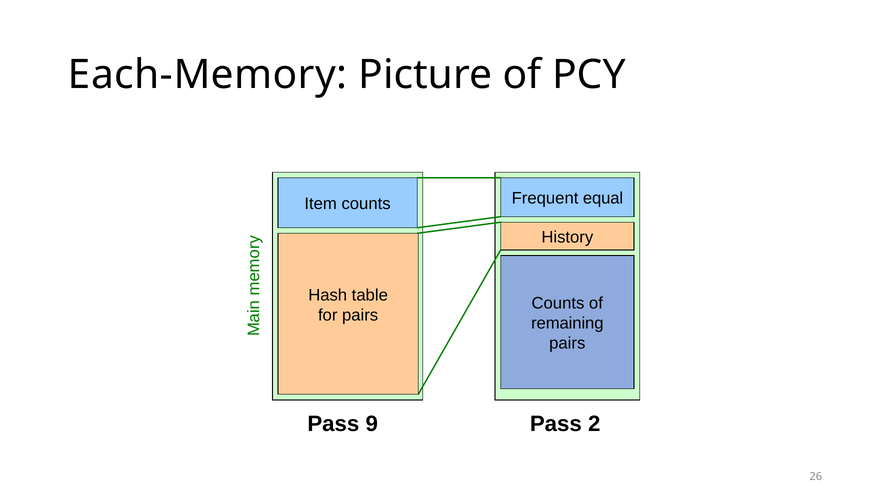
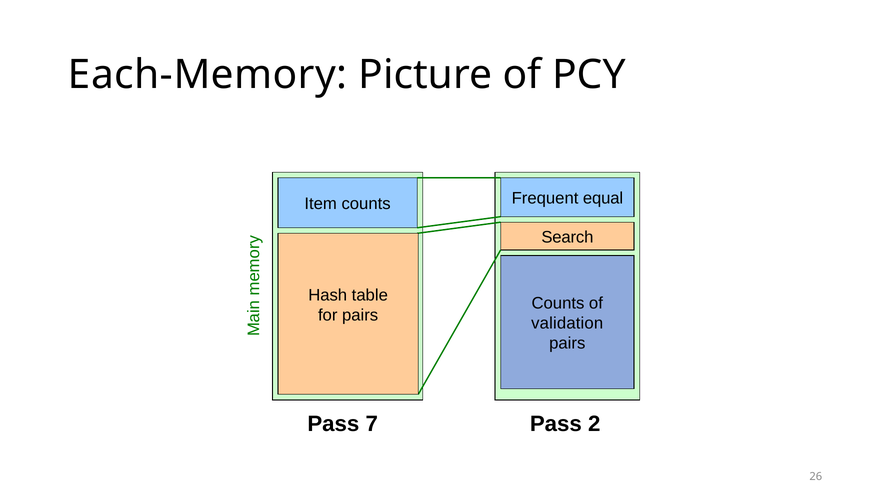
History: History -> Search
remaining: remaining -> validation
9: 9 -> 7
